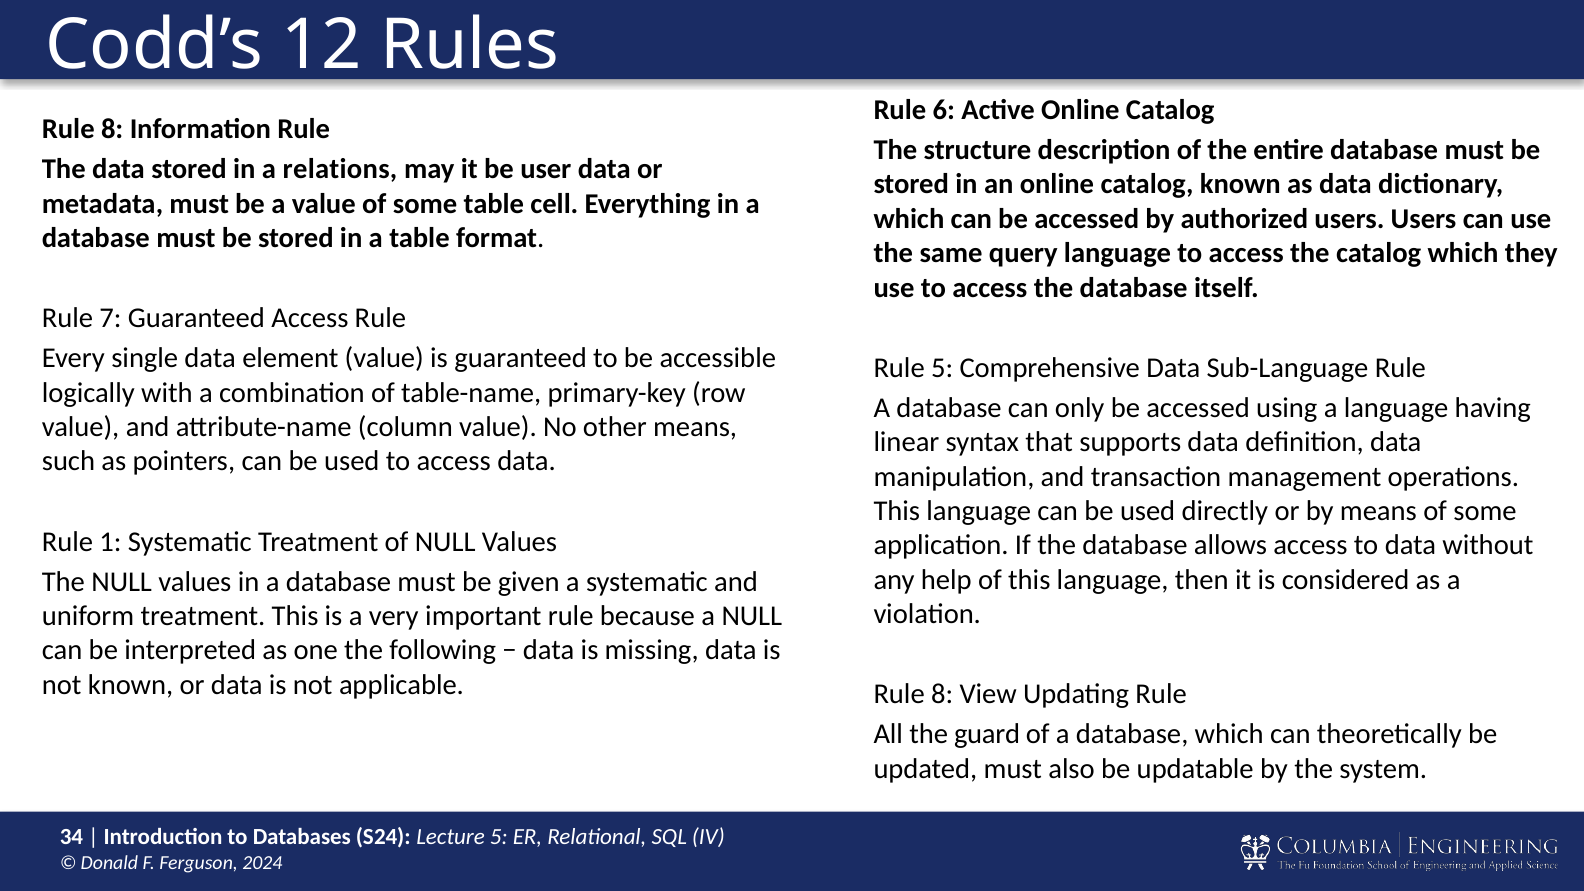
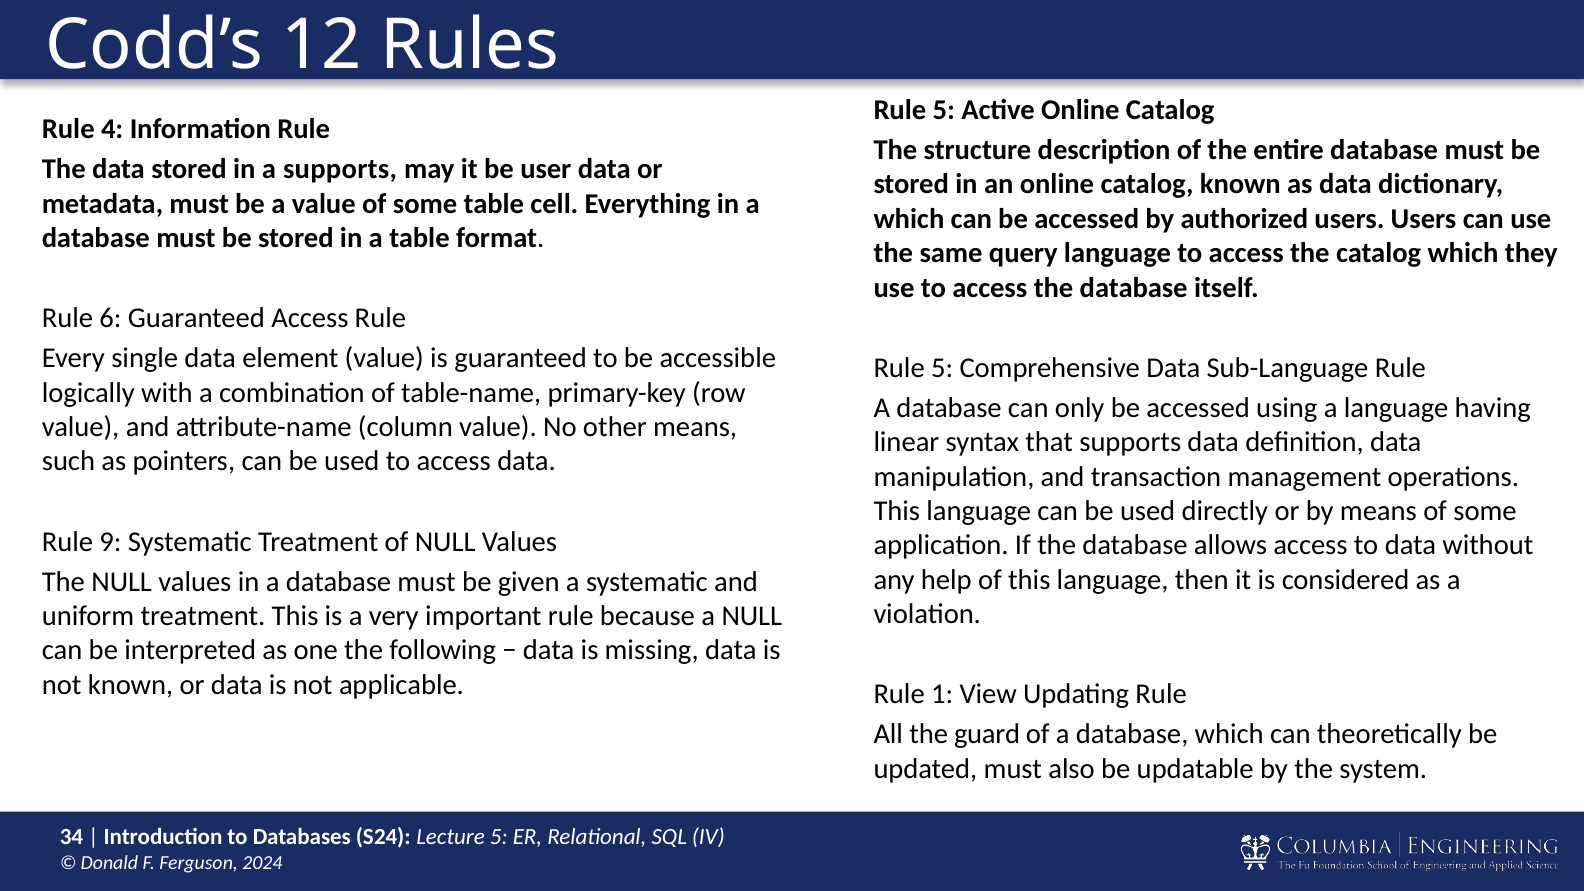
6 at (944, 110): 6 -> 5
8 at (112, 129): 8 -> 4
a relations: relations -> supports
7: 7 -> 6
1: 1 -> 9
8 at (942, 694): 8 -> 1
